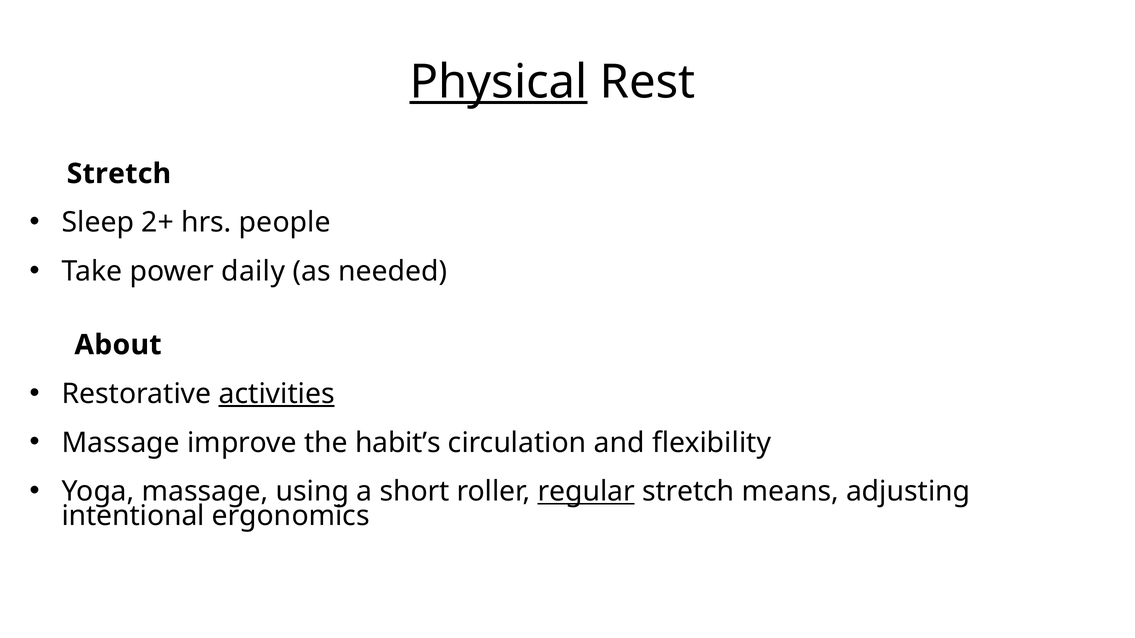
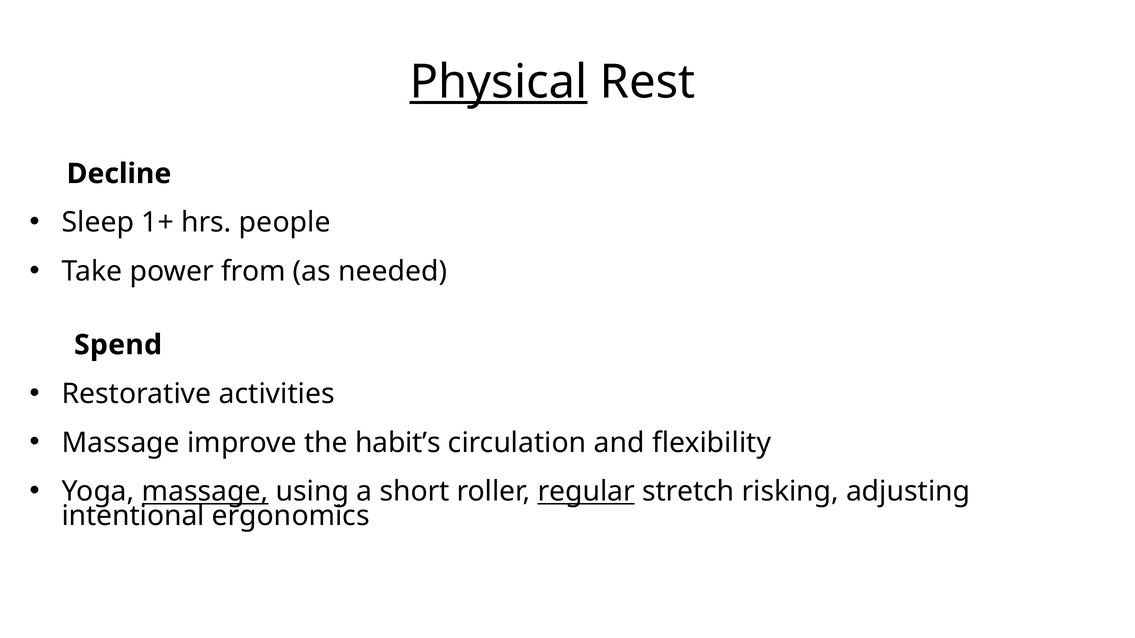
Stretch at (119, 174): Stretch -> Decline
2+: 2+ -> 1+
daily: daily -> from
About: About -> Spend
activities underline: present -> none
massage at (205, 492) underline: none -> present
means: means -> risking
